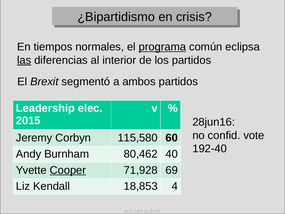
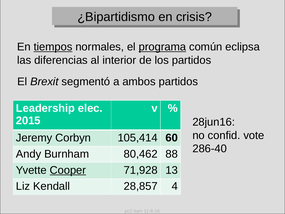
tiempos underline: none -> present
las underline: present -> none
115,580: 115,580 -> 105,414
192-40: 192-40 -> 286-40
40: 40 -> 88
69: 69 -> 13
18,853: 18,853 -> 28,857
